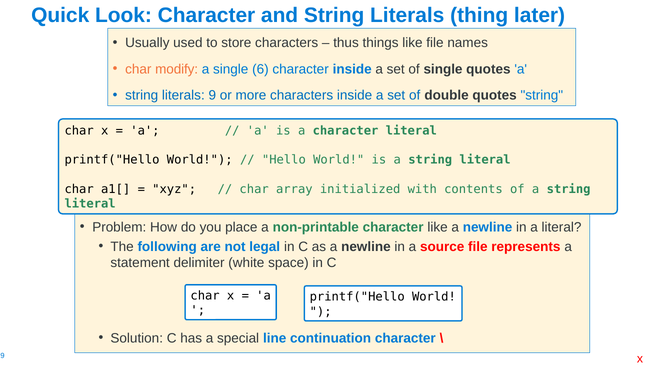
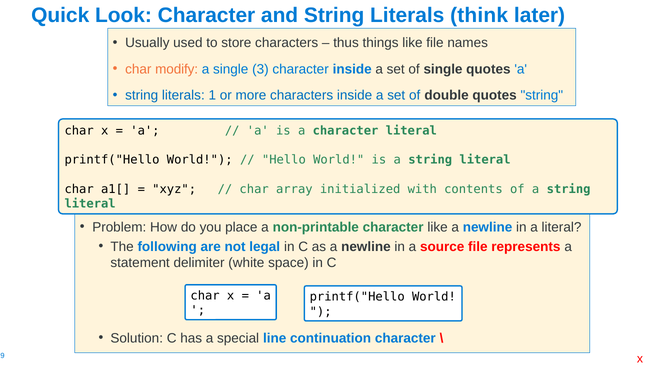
thing: thing -> think
6: 6 -> 3
9: 9 -> 1
